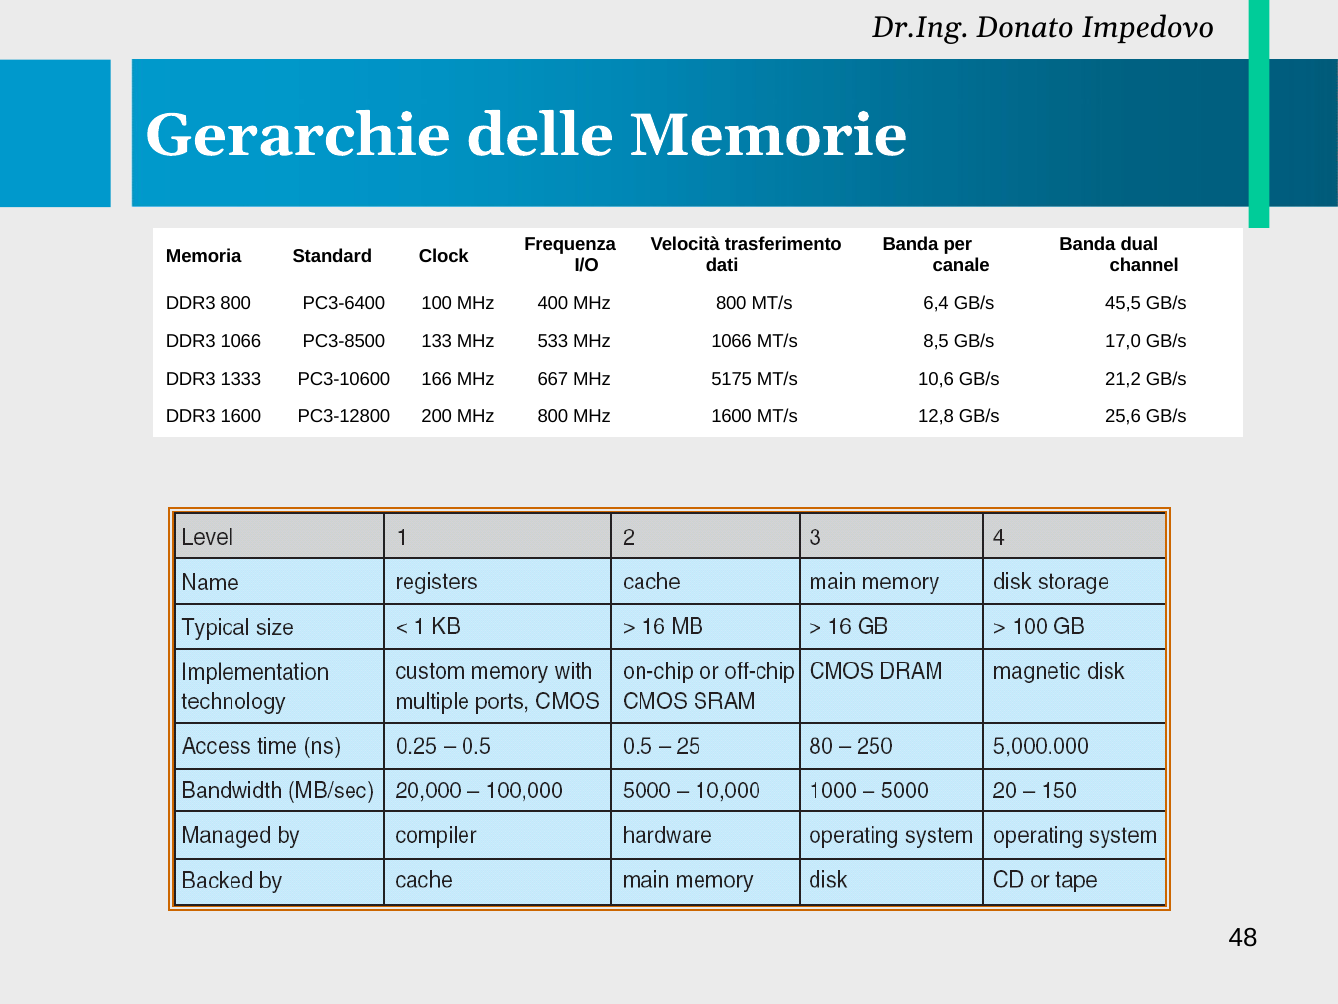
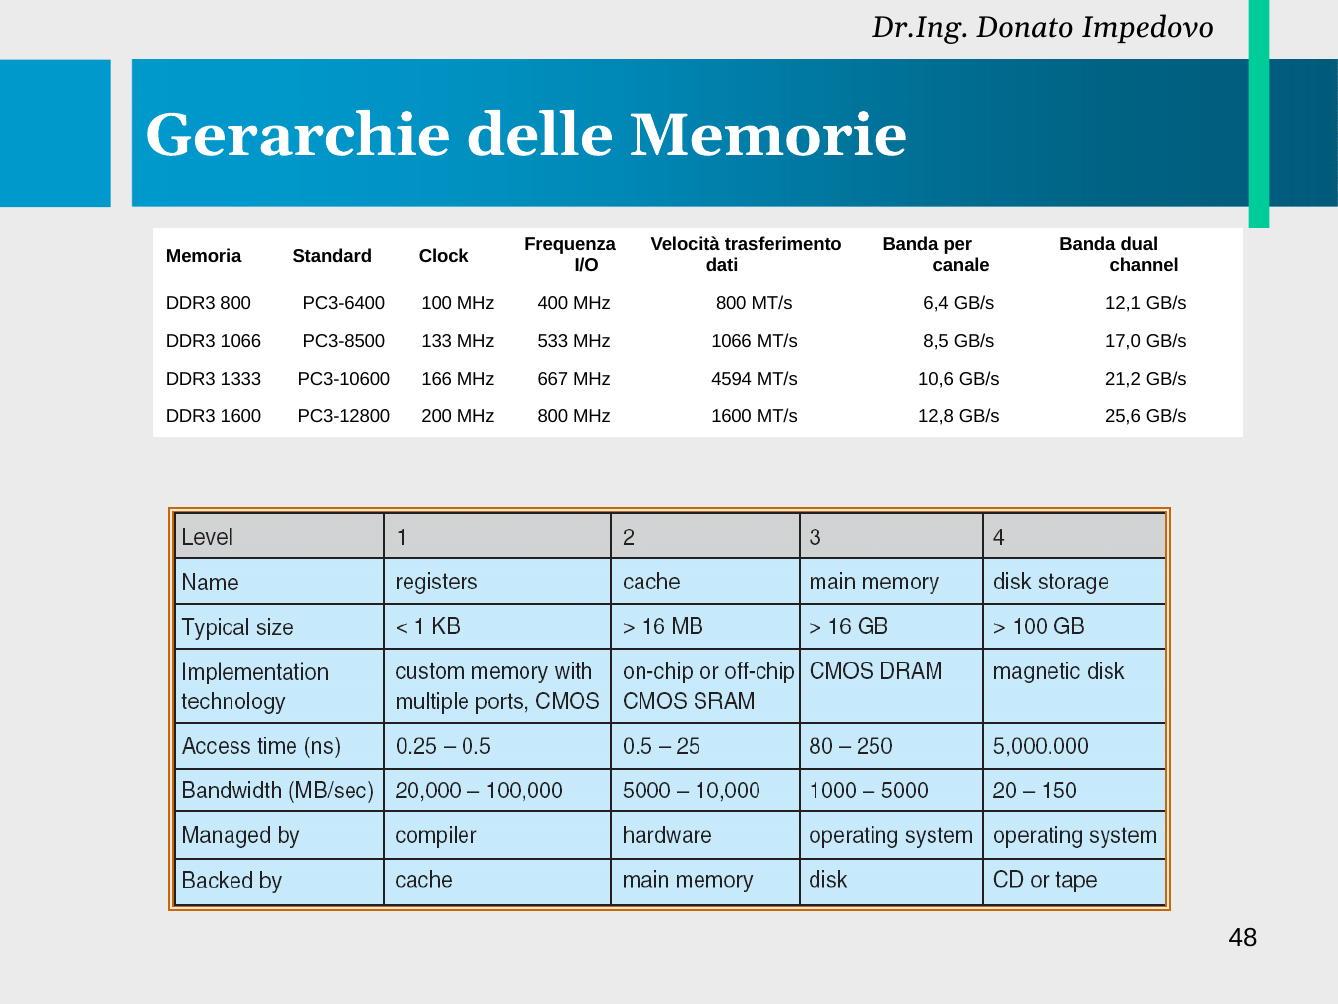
45,5: 45,5 -> 12,1
5175: 5175 -> 4594
